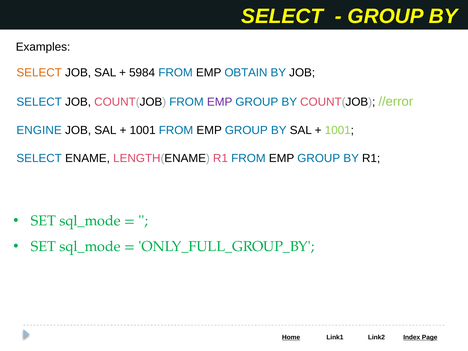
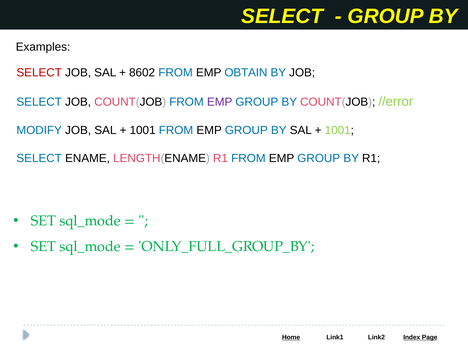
SELECT at (39, 73) colour: orange -> red
5984: 5984 -> 8602
ENGINE: ENGINE -> MODIFY
